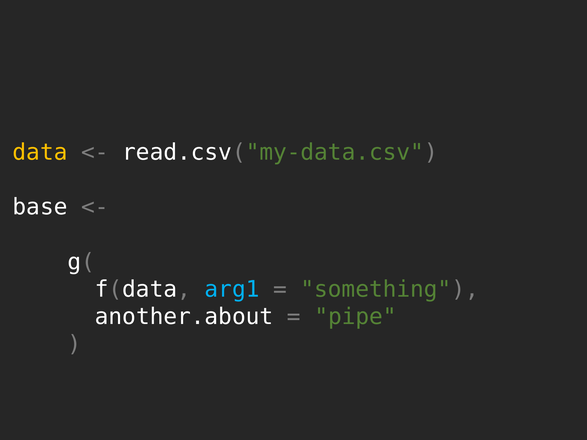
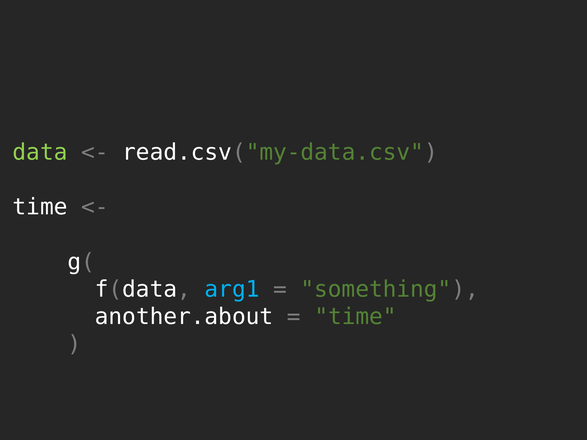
data colour: yellow -> light green
base at (40, 207): base -> time
pipe at (356, 317): pipe -> time
